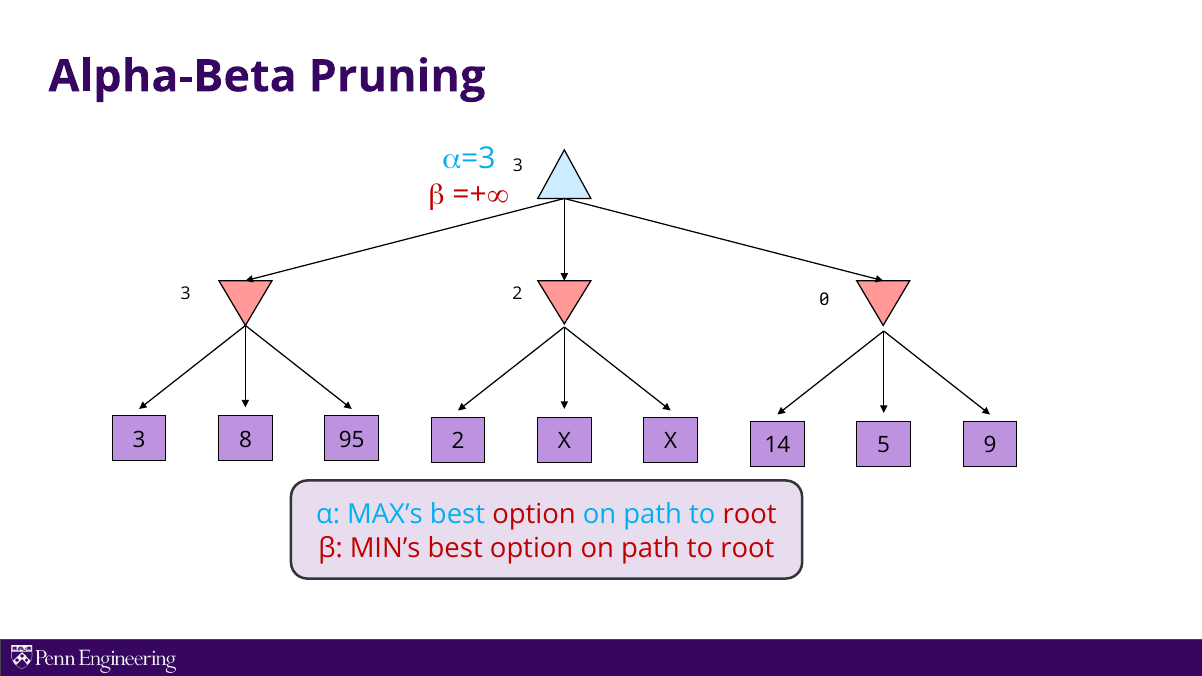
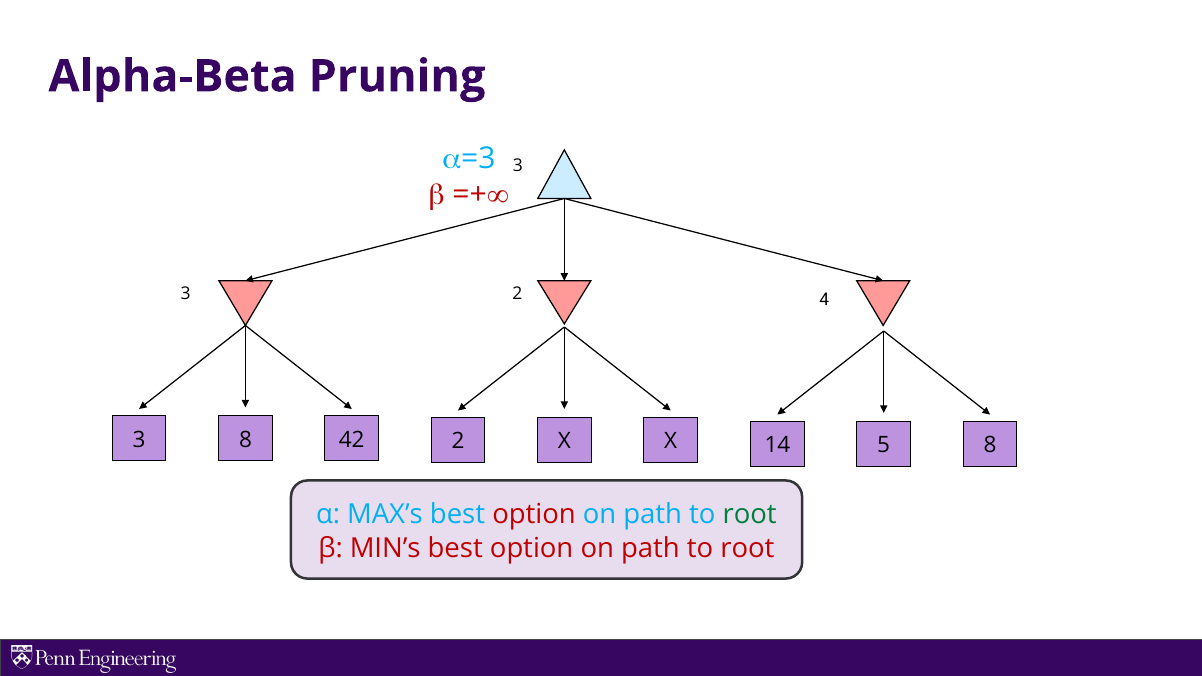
0: 0 -> 4
95: 95 -> 42
5 9: 9 -> 8
root at (750, 515) colour: red -> green
